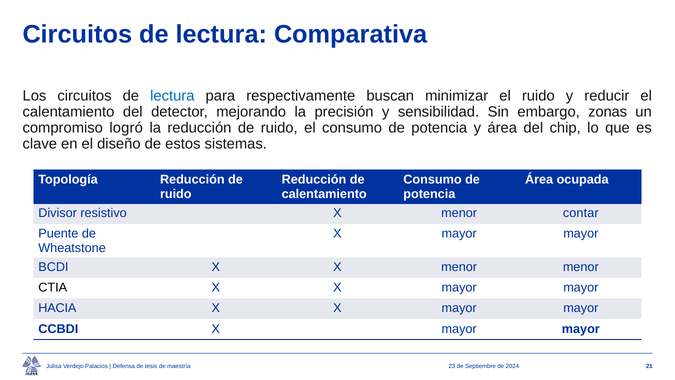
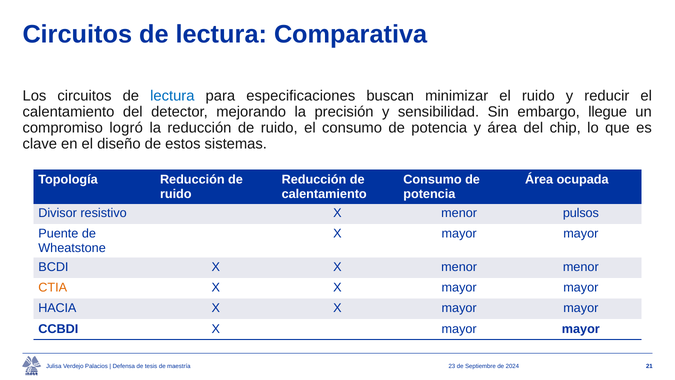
respectivamente: respectivamente -> especificaciones
zonas: zonas -> llegue
contar: contar -> pulsos
CTIA colour: black -> orange
